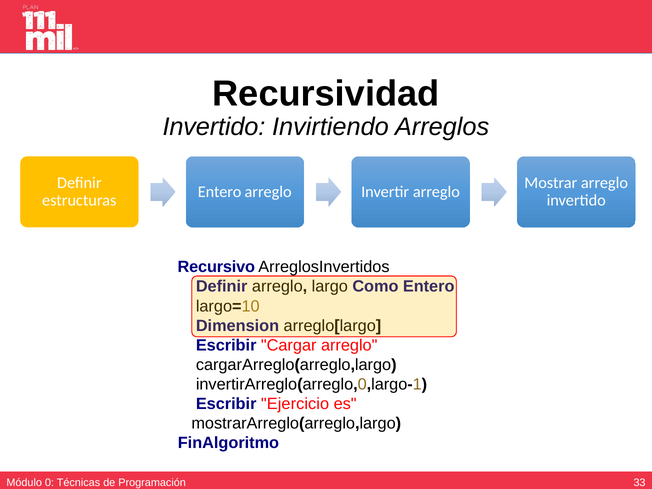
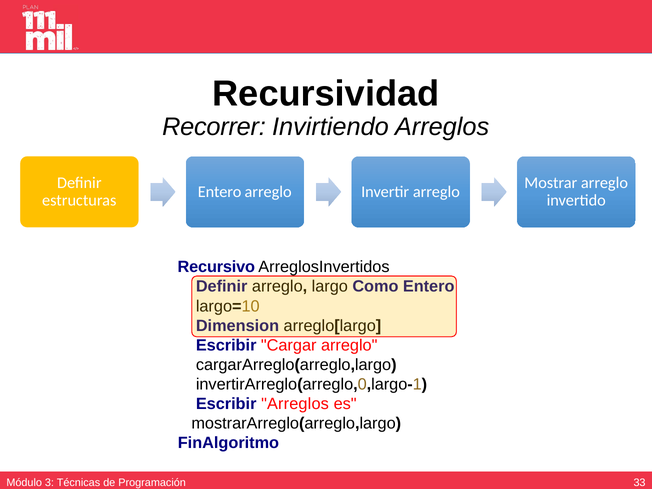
Invertido at (214, 127): Invertido -> Recorrer
Escribir Ejercicio: Ejercicio -> Arreglos
0: 0 -> 3
